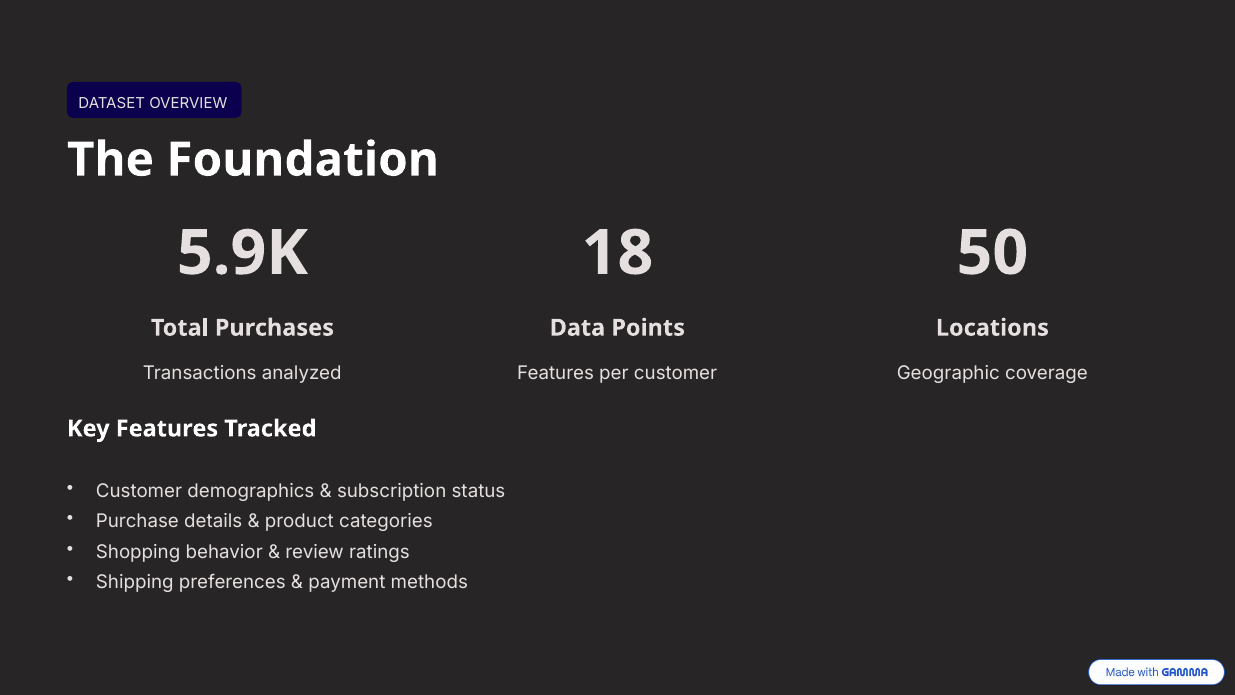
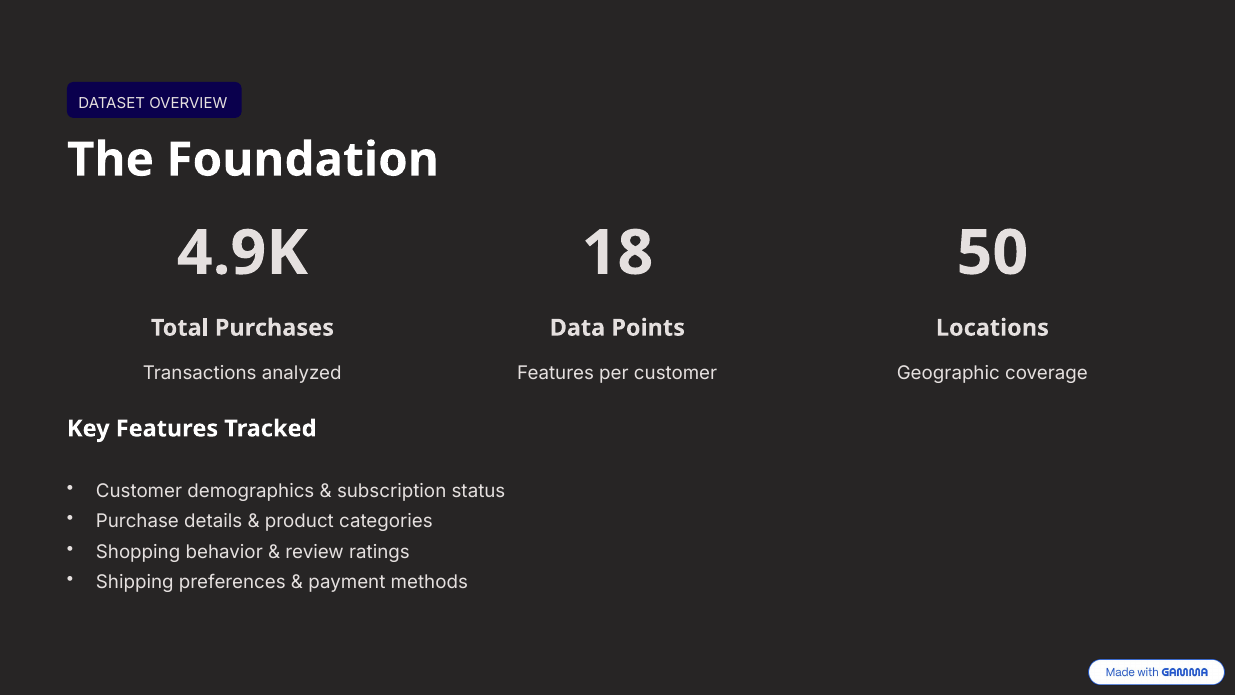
5.9K: 5.9K -> 4.9K
